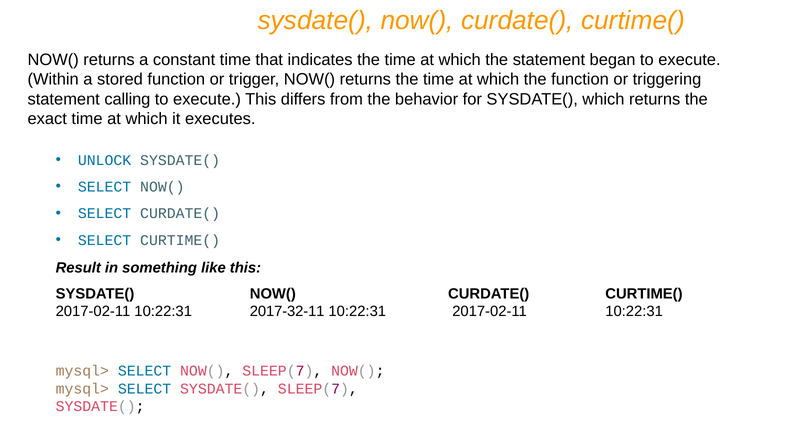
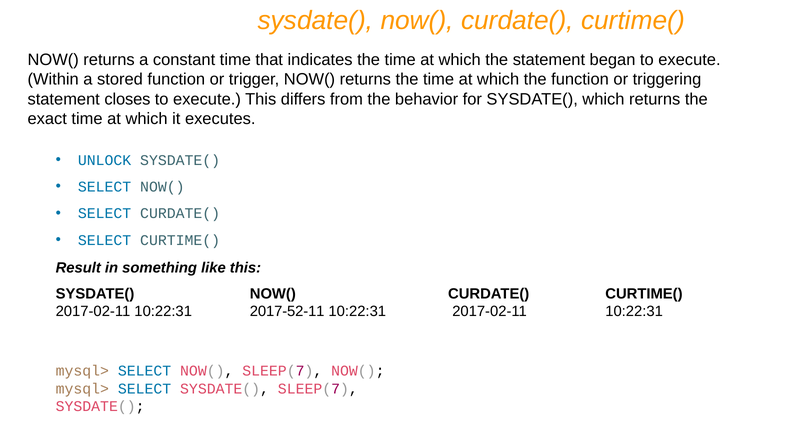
calling: calling -> closes
2017-32-11: 2017-32-11 -> 2017-52-11
